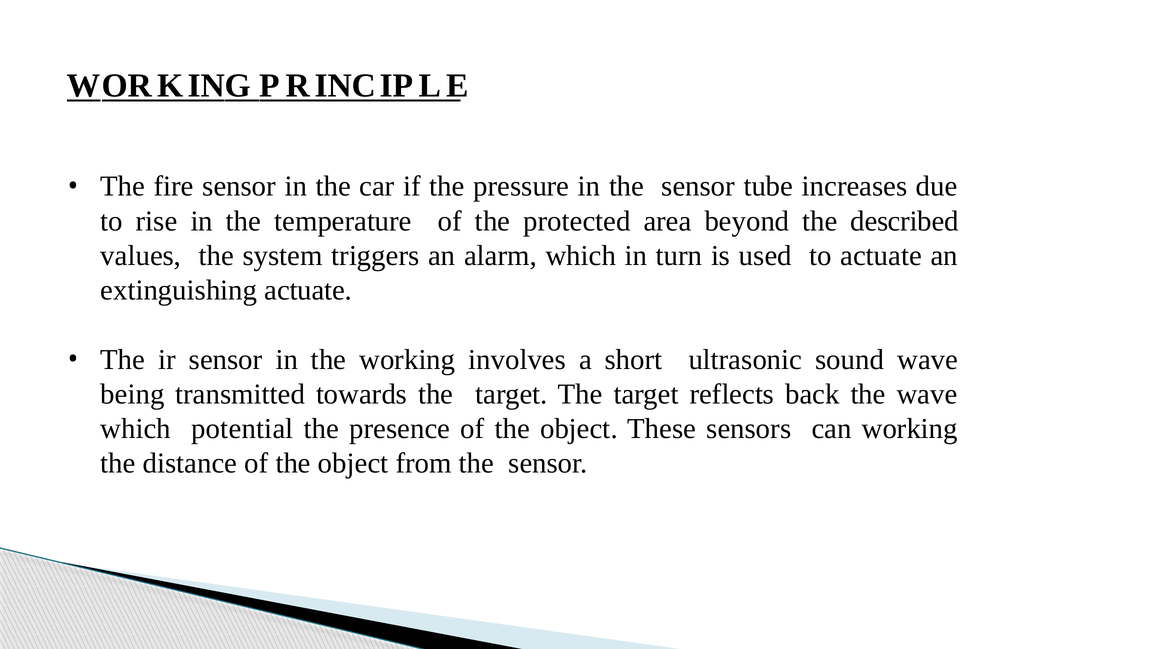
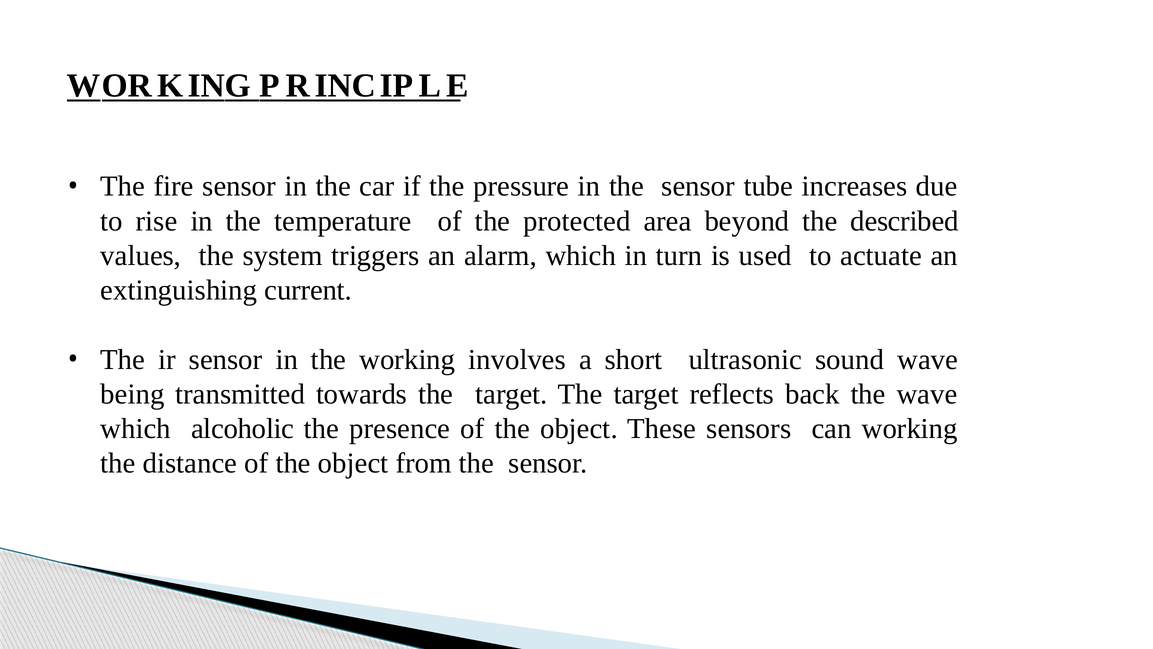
extinguishing actuate: actuate -> current
potential: potential -> alcoholic
